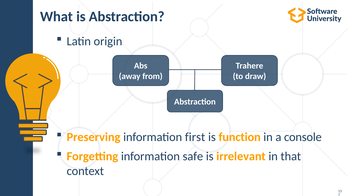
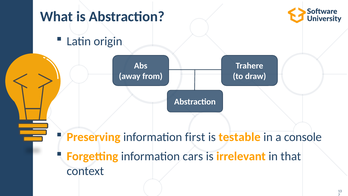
function: function -> testable
safe: safe -> cars
